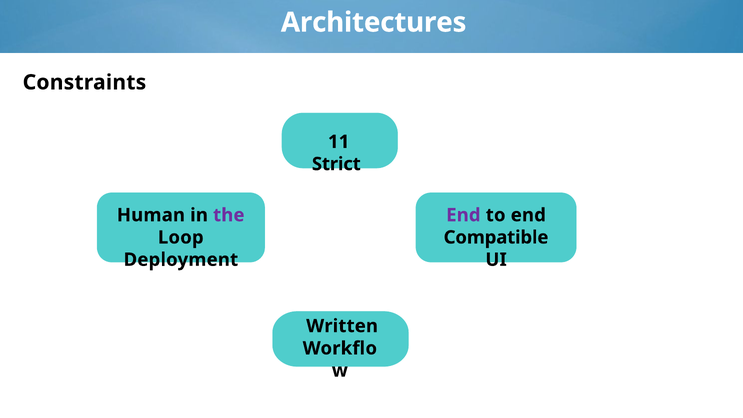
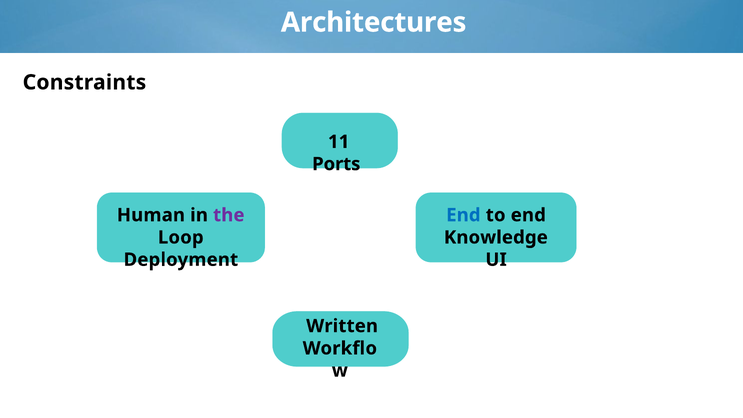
Strict: Strict -> Ports
End at (463, 215) colour: purple -> blue
Compatible: Compatible -> Knowledge
